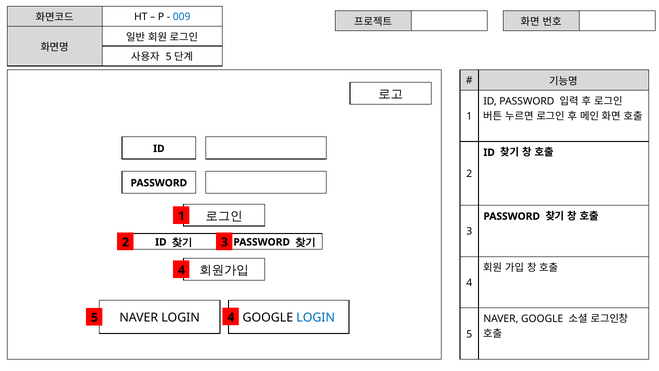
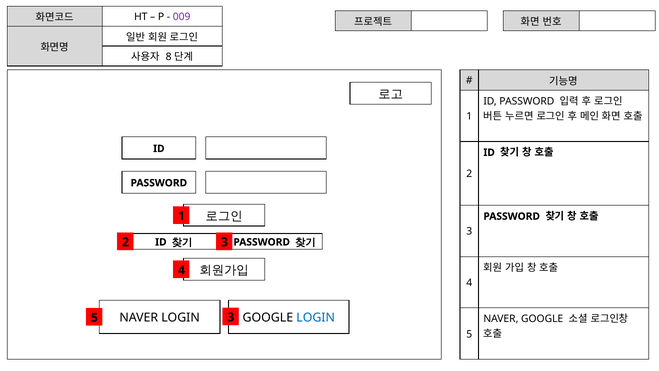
009 colour: blue -> purple
5 at (169, 57): 5 -> 8
5 4: 4 -> 3
